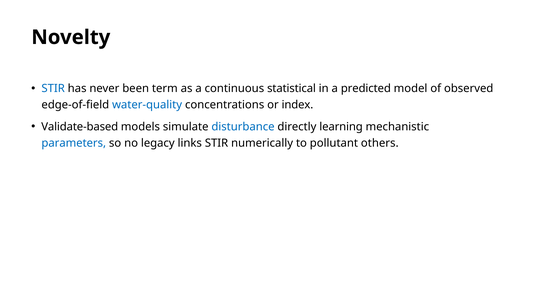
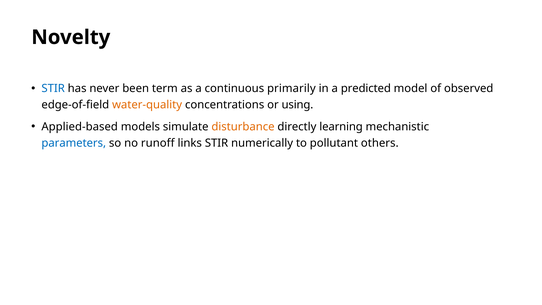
statistical: statistical -> primarily
water-quality colour: blue -> orange
index: index -> using
Validate-based: Validate-based -> Applied-based
disturbance colour: blue -> orange
legacy: legacy -> runoff
